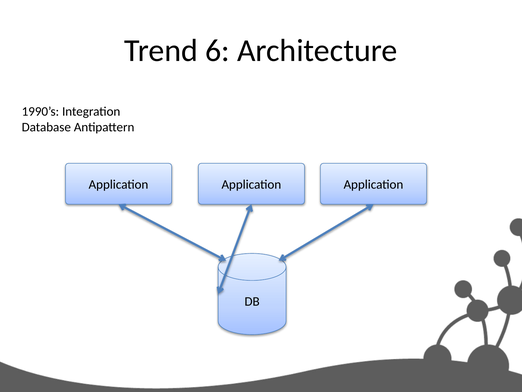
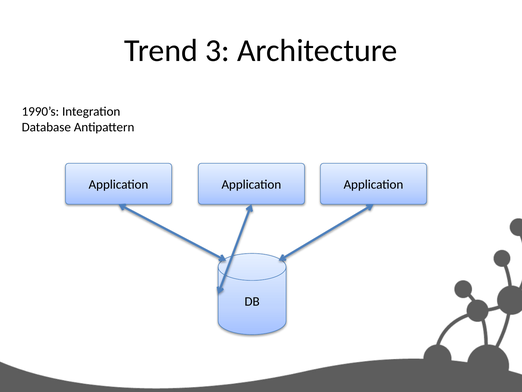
6: 6 -> 3
